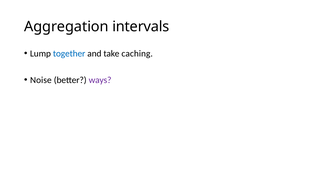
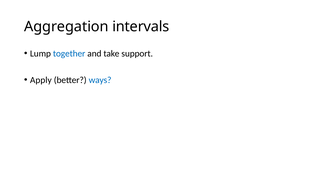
caching: caching -> support
Noise: Noise -> Apply
ways colour: purple -> blue
